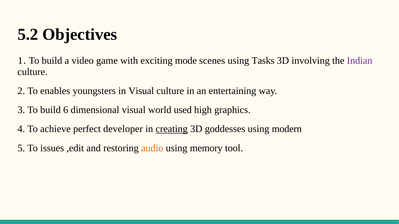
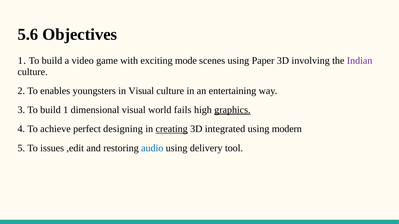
5.2: 5.2 -> 5.6
Tasks: Tasks -> Paper
build 6: 6 -> 1
used: used -> fails
graphics underline: none -> present
developer: developer -> designing
goddesses: goddesses -> integrated
audio colour: orange -> blue
memory: memory -> delivery
